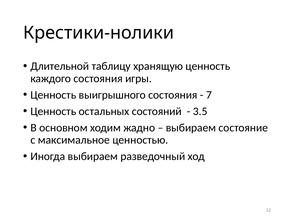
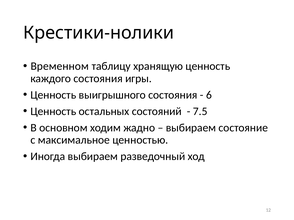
Длительной: Длительной -> Временном
7: 7 -> 6
3.5: 3.5 -> 7.5
